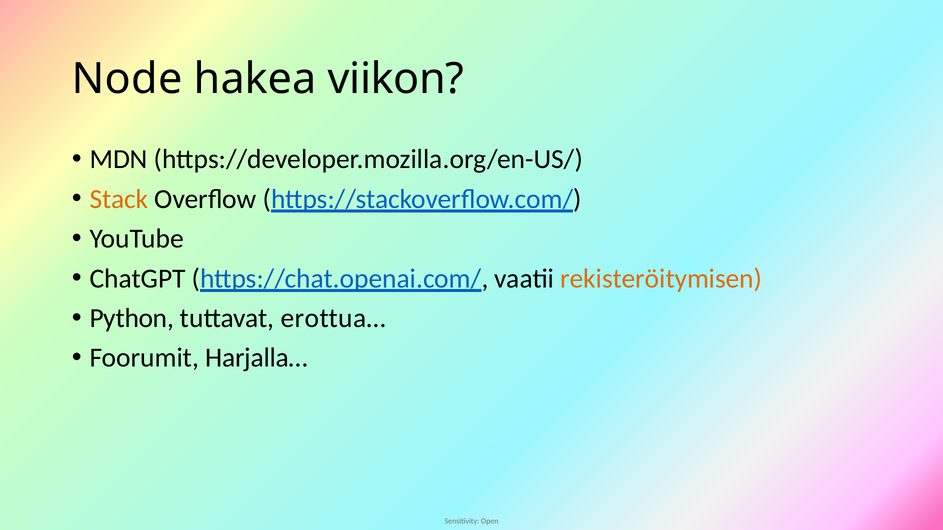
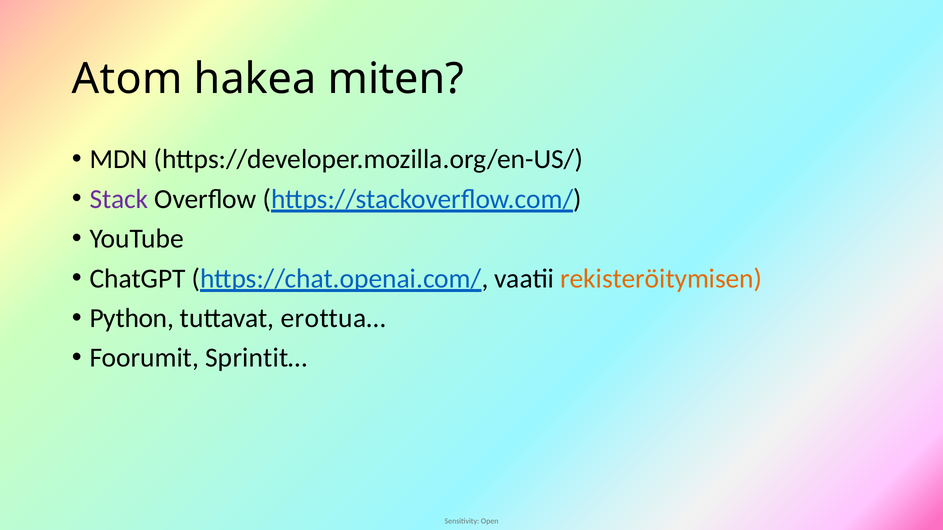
Node: Node -> Atom
viikon: viikon -> miten
Stack colour: orange -> purple
Harjalla…: Harjalla… -> Sprintit…
